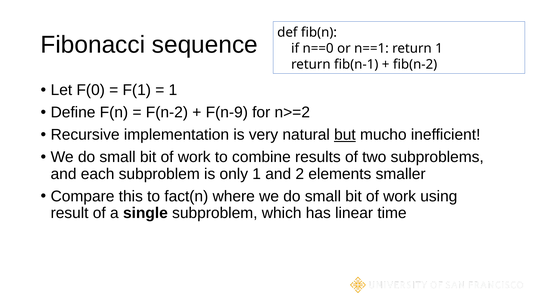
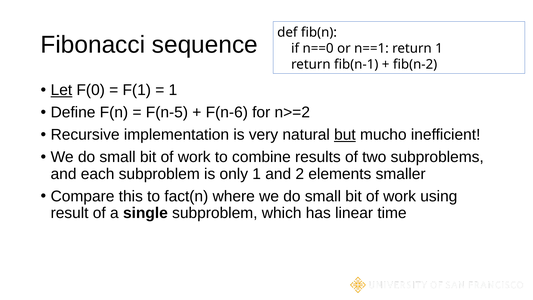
Let underline: none -> present
F(n-2: F(n-2 -> F(n-5
F(n-9: F(n-9 -> F(n-6
